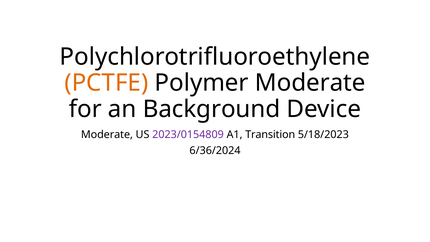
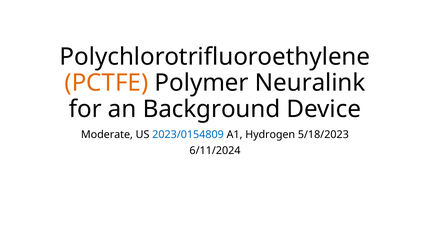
Polymer Moderate: Moderate -> Neuralink
2023/0154809 colour: purple -> blue
Transition: Transition -> Hydrogen
6/36/2024: 6/36/2024 -> 6/11/2024
